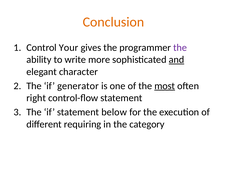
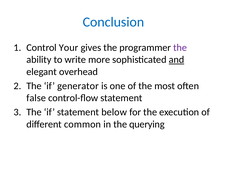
Conclusion colour: orange -> blue
character: character -> overhead
most underline: present -> none
right: right -> false
requiring: requiring -> common
category: category -> querying
